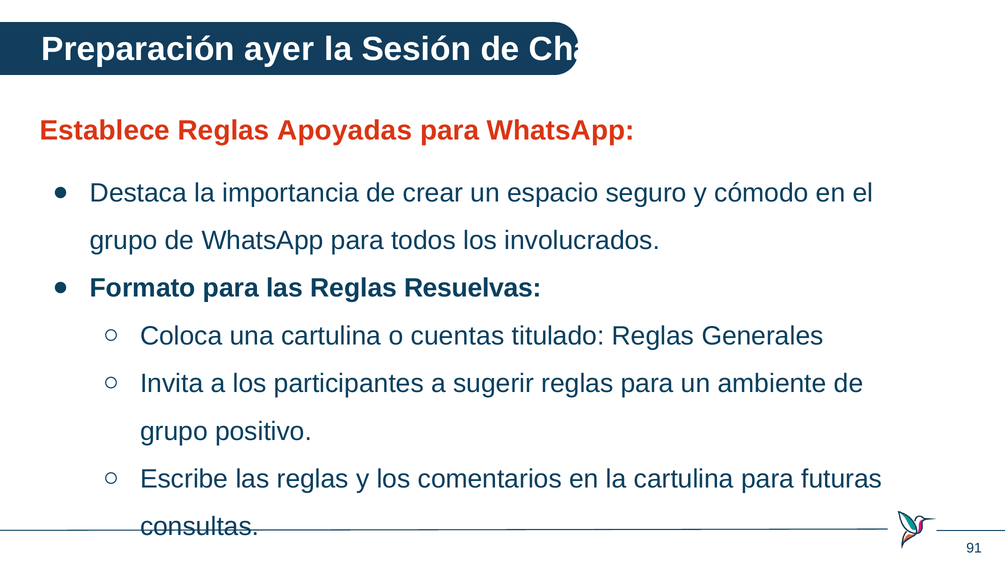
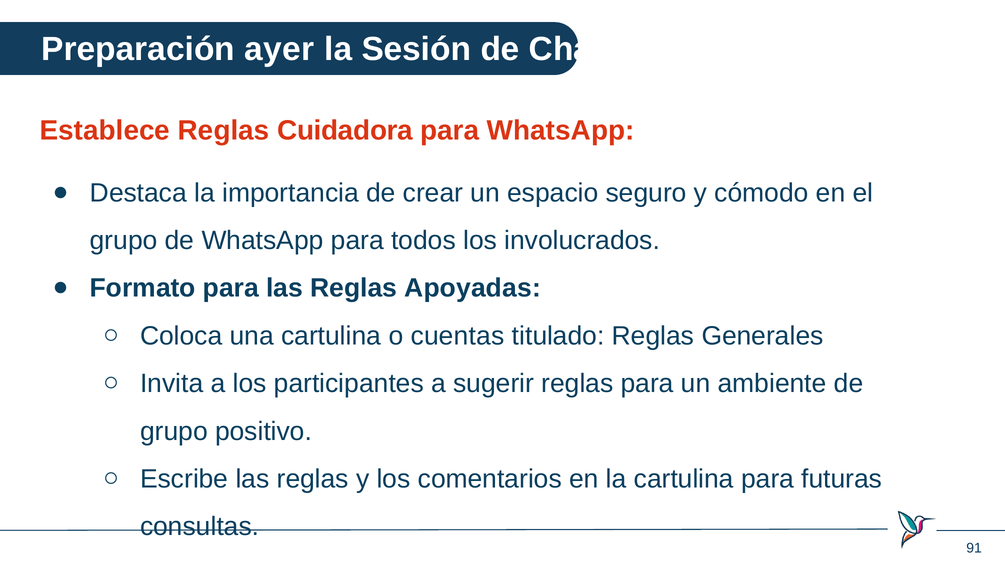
Apoyadas: Apoyadas -> Cuidadora
Resuelvas: Resuelvas -> Apoyadas
